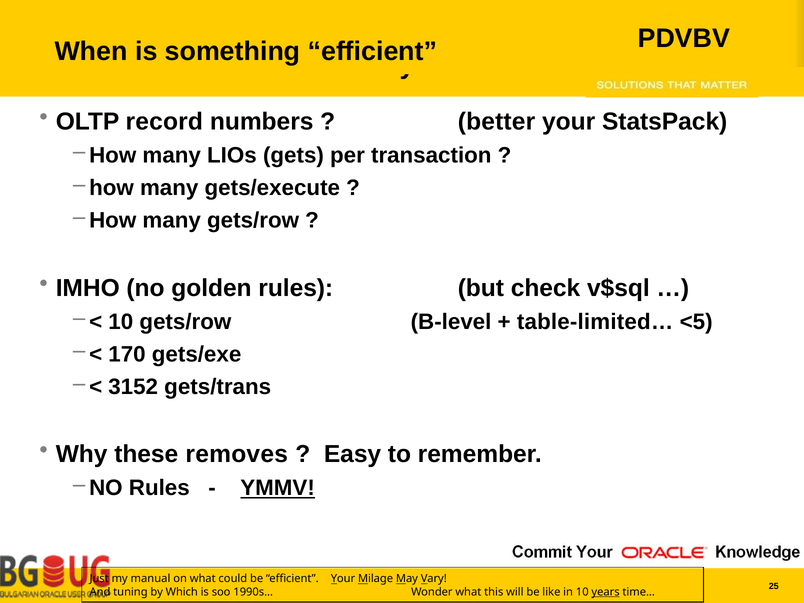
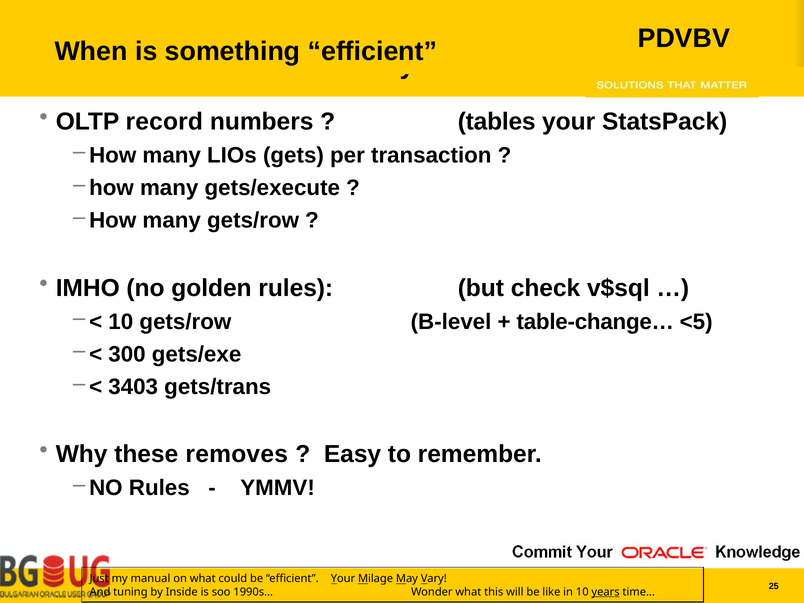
better: better -> tables
table-limited…: table-limited… -> table-change…
170: 170 -> 300
3152: 3152 -> 3403
YMMV underline: present -> none
Which: Which -> Inside
